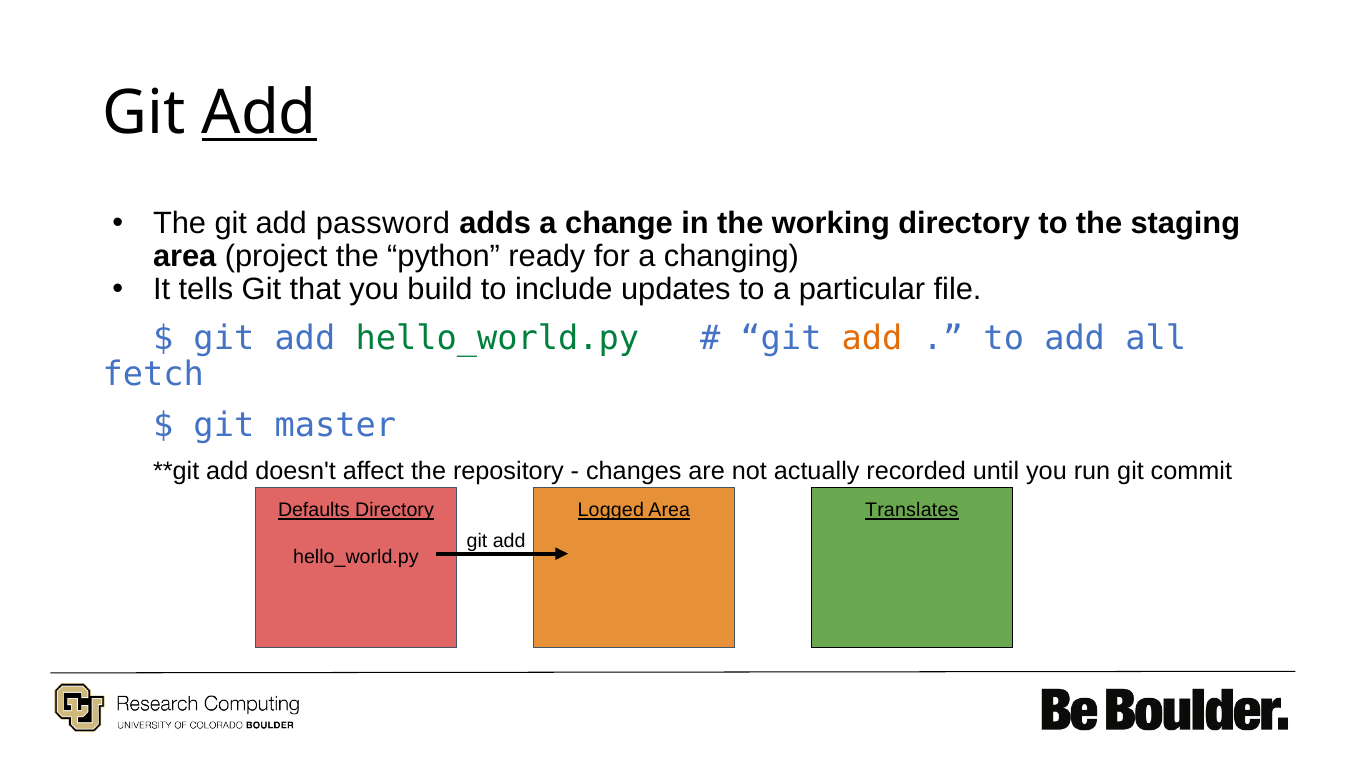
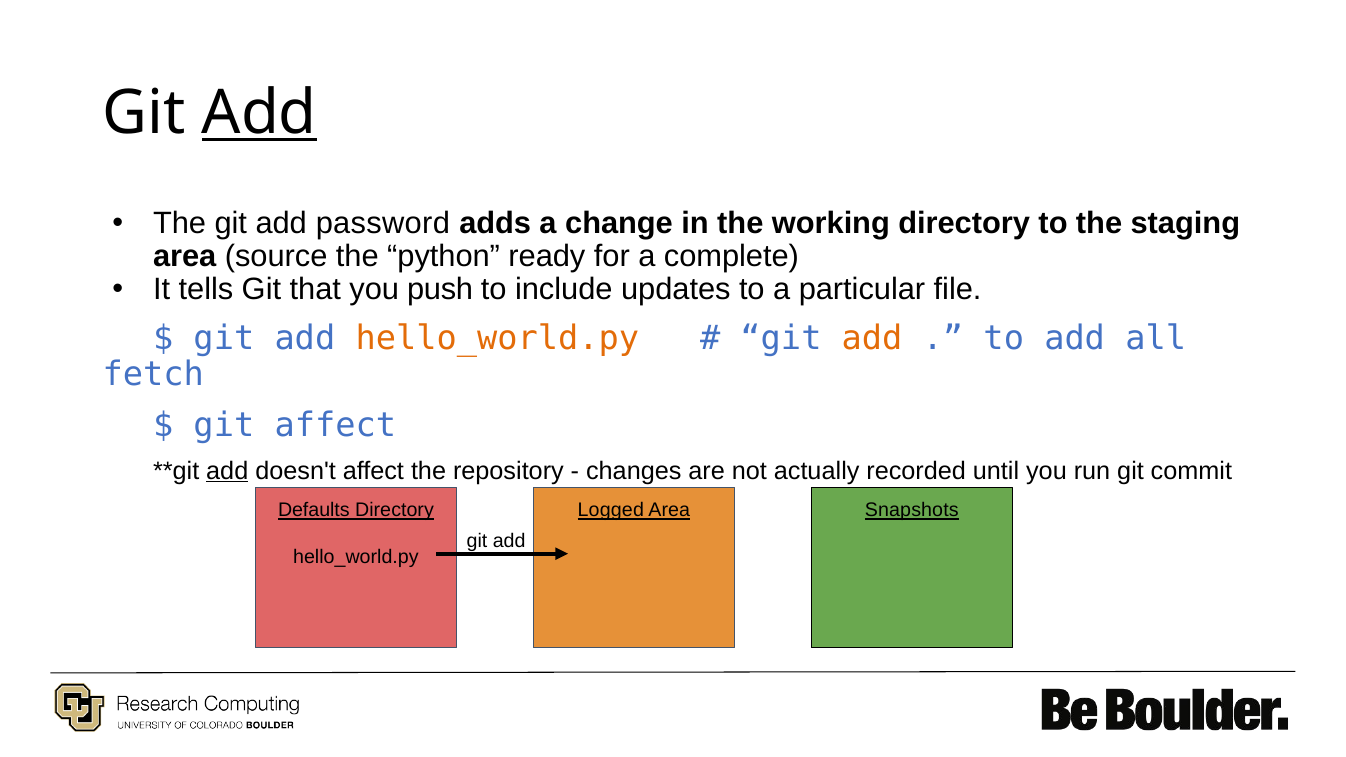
project: project -> source
changing: changing -> complete
build: build -> push
hello_world.py at (497, 338) colour: green -> orange
git master: master -> affect
add at (227, 471) underline: none -> present
Translates: Translates -> Snapshots
